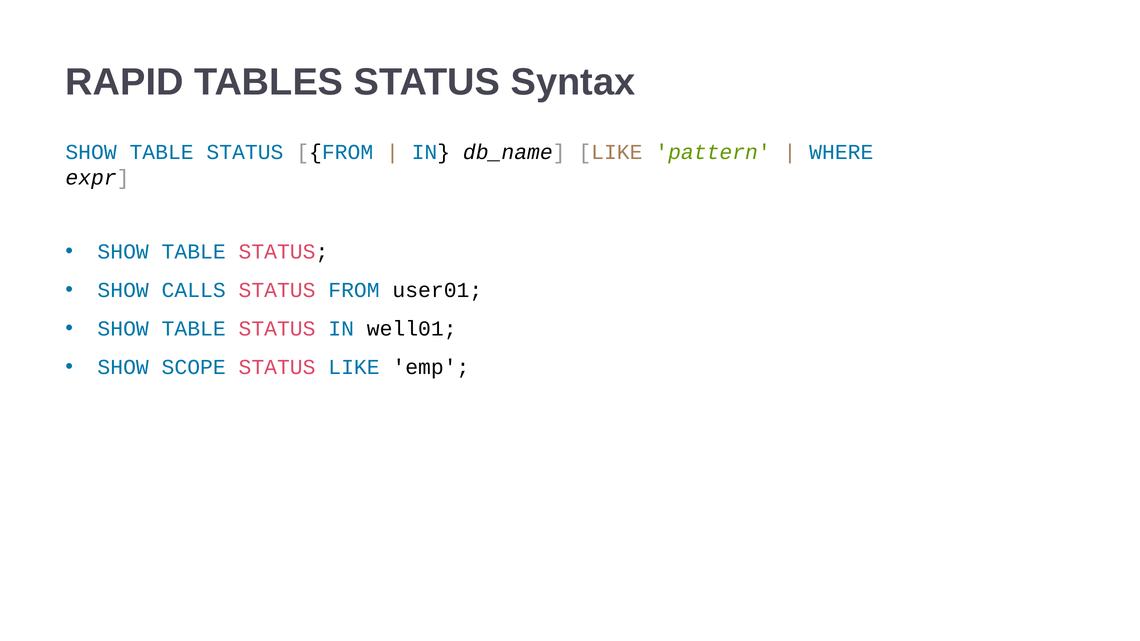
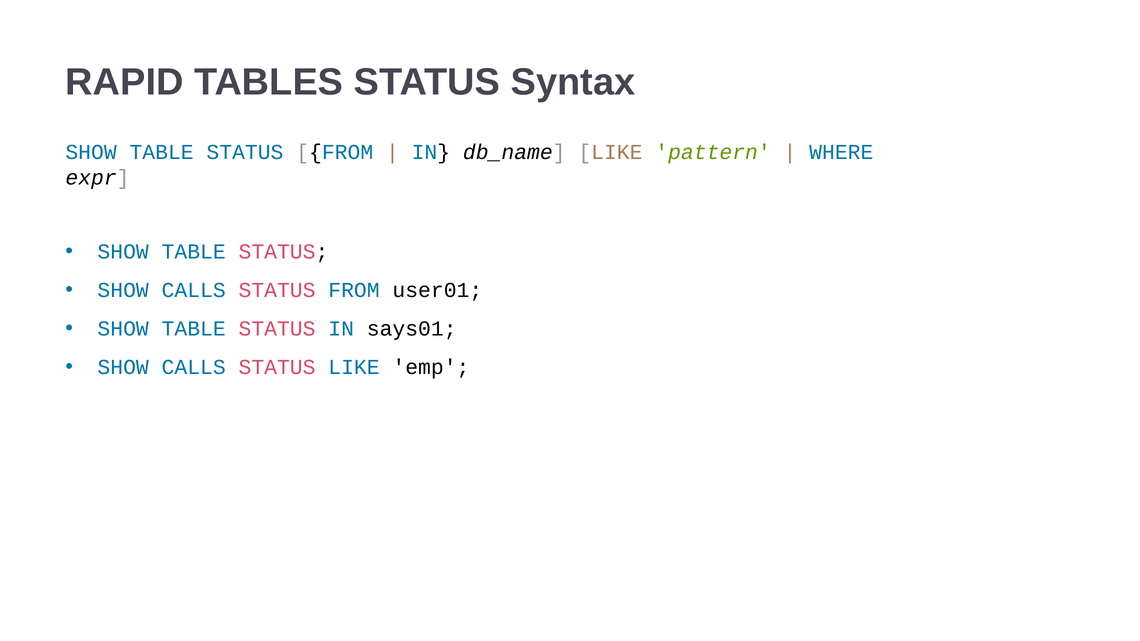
well01: well01 -> says01
SCOPE at (194, 367): SCOPE -> CALLS
